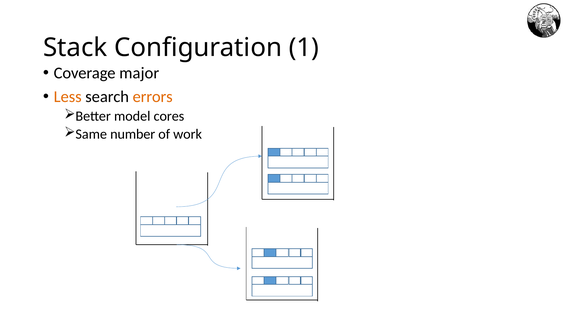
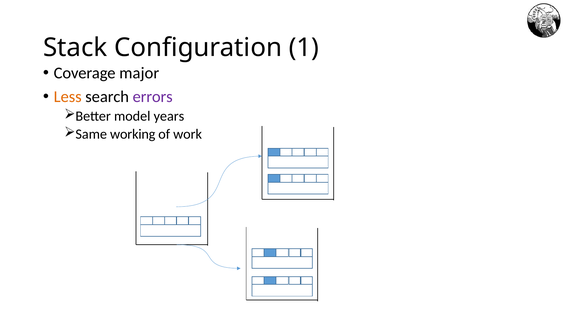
errors colour: orange -> purple
cores: cores -> years
number: number -> working
